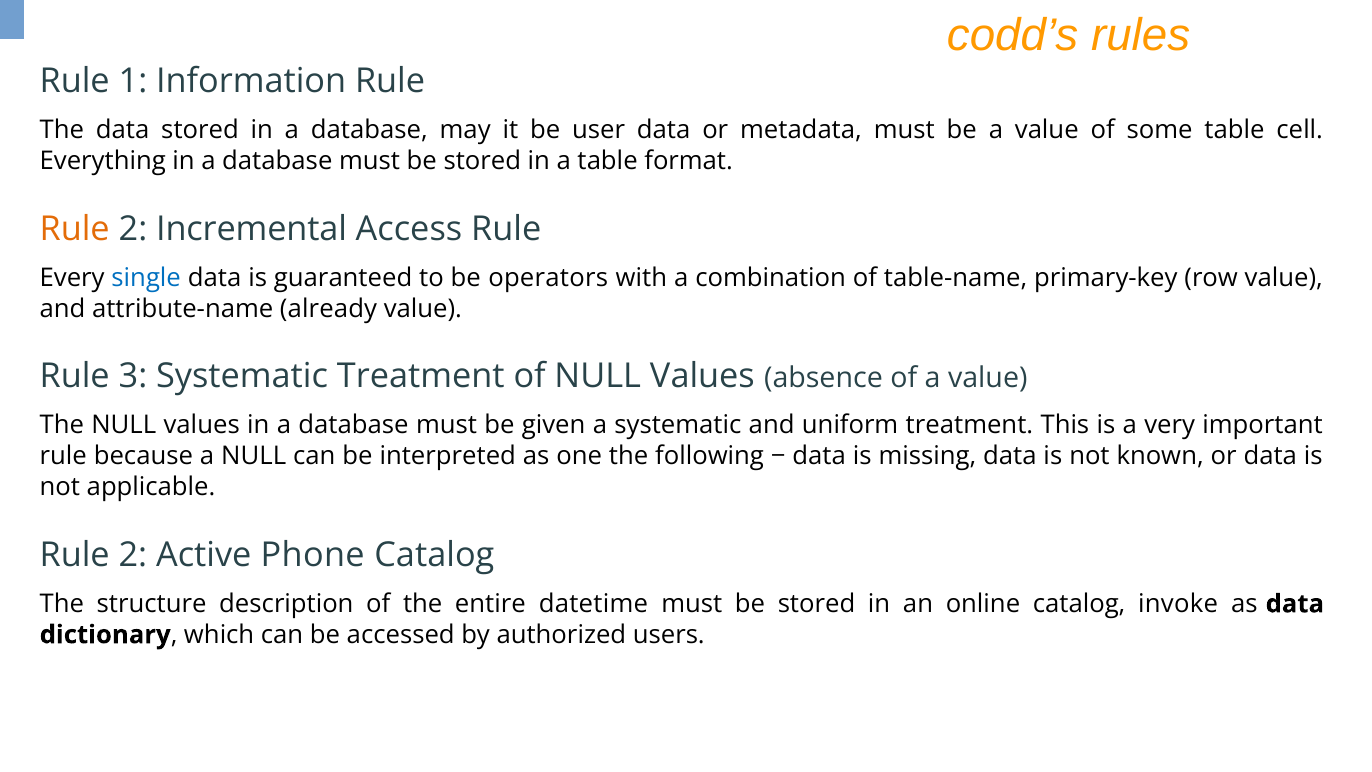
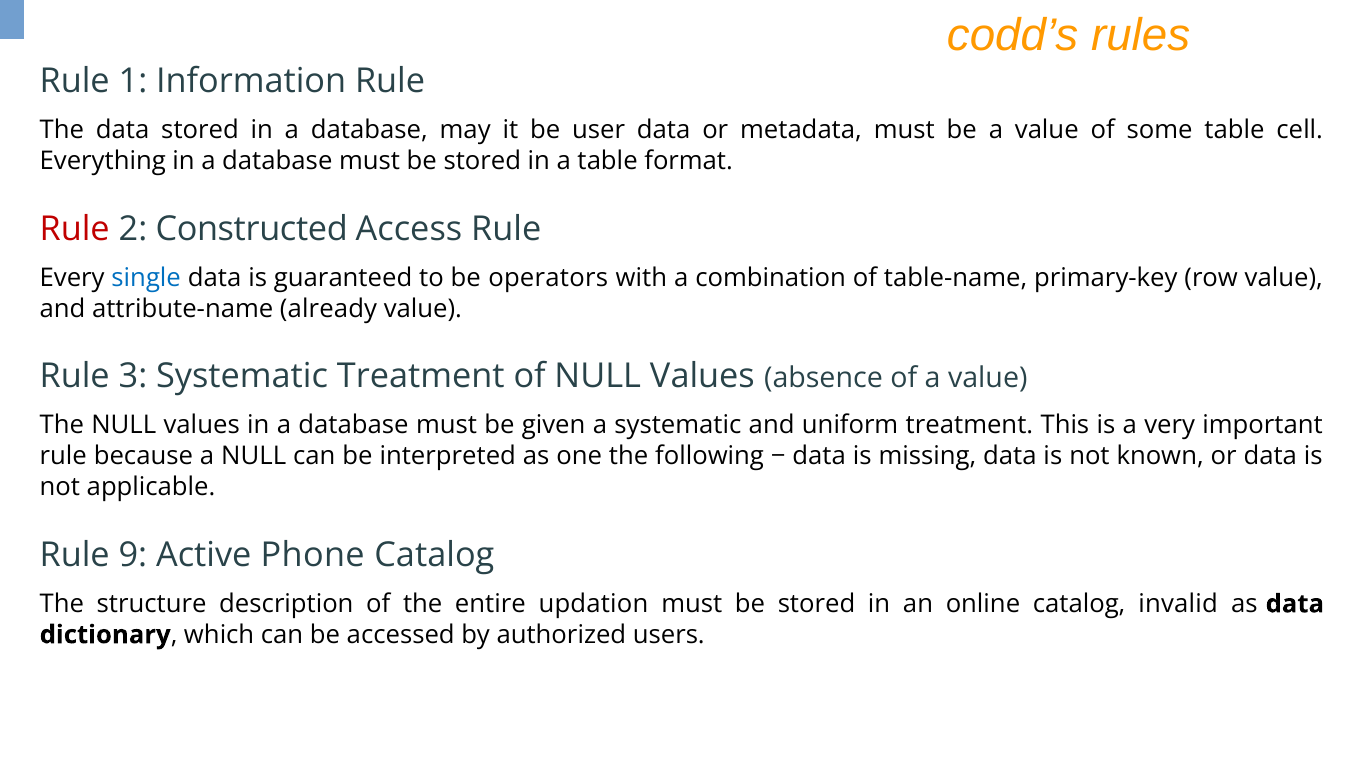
Rule at (75, 229) colour: orange -> red
Incremental: Incremental -> Constructed
2 at (133, 555): 2 -> 9
datetime: datetime -> updation
invoke: invoke -> invalid
